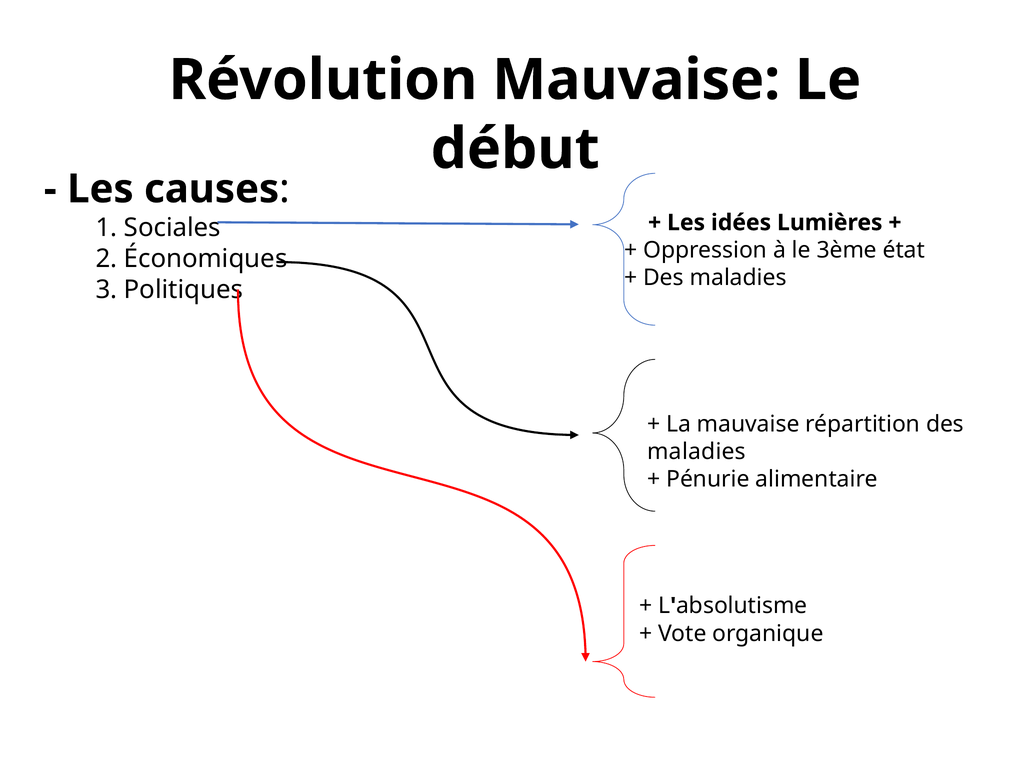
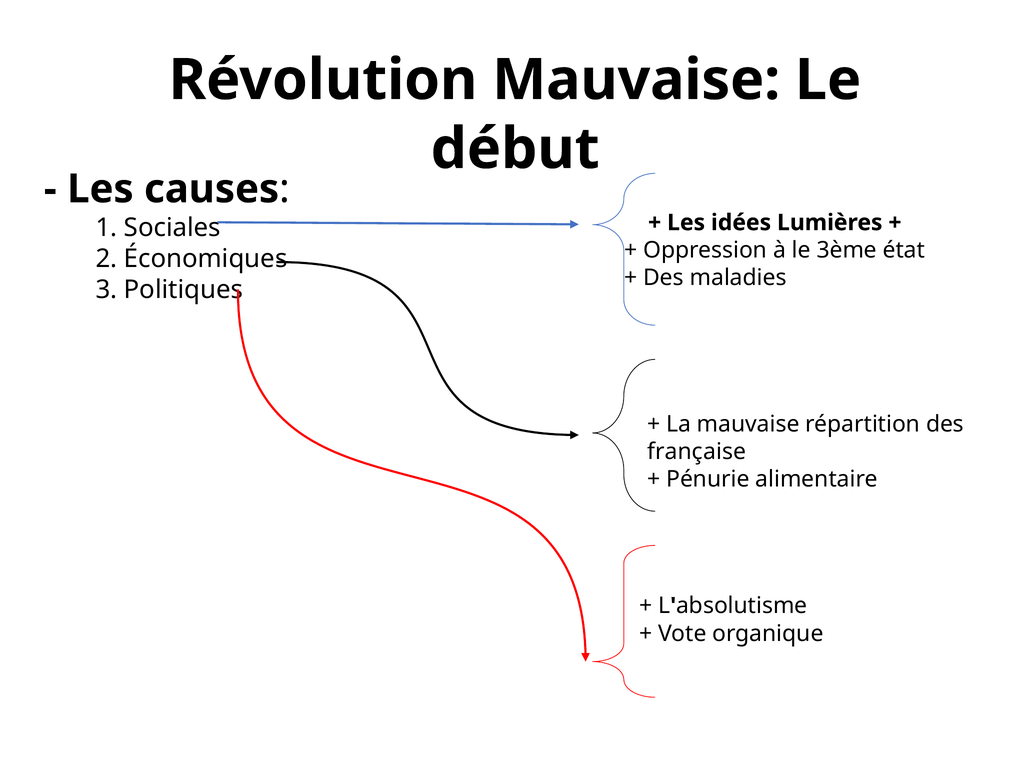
maladies at (697, 451): maladies -> française
